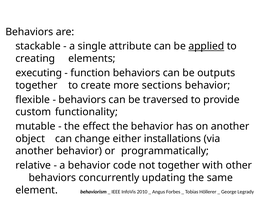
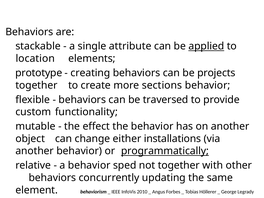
creating: creating -> location
executing: executing -> prototype
function: function -> creating
outputs: outputs -> projects
programmatically underline: none -> present
code: code -> sped
